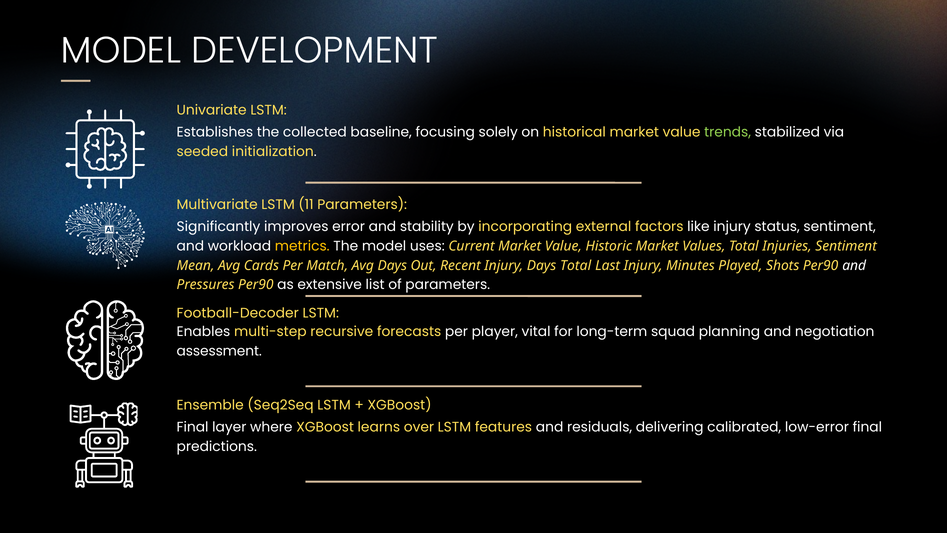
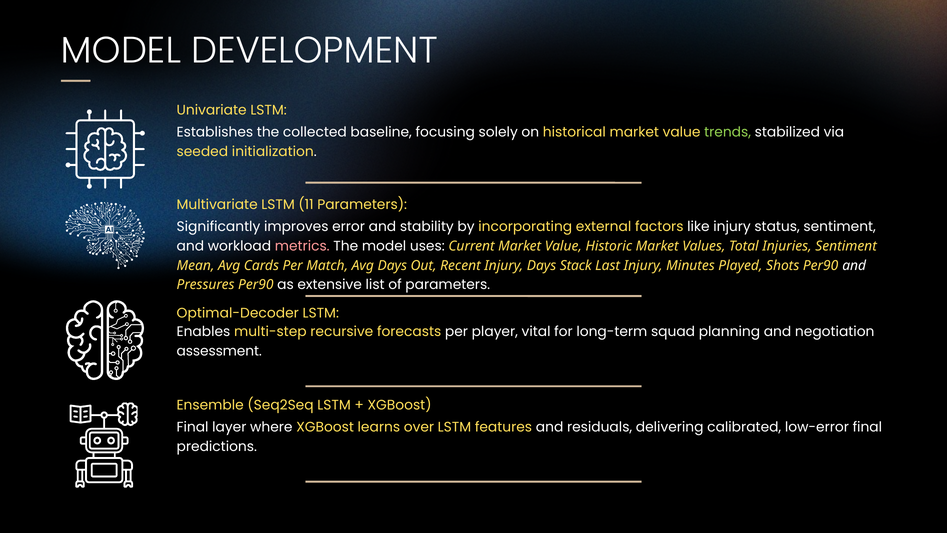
metrics colour: yellow -> pink
Days Total: Total -> Stack
Football-Decoder: Football-Decoder -> Optimal-Decoder
